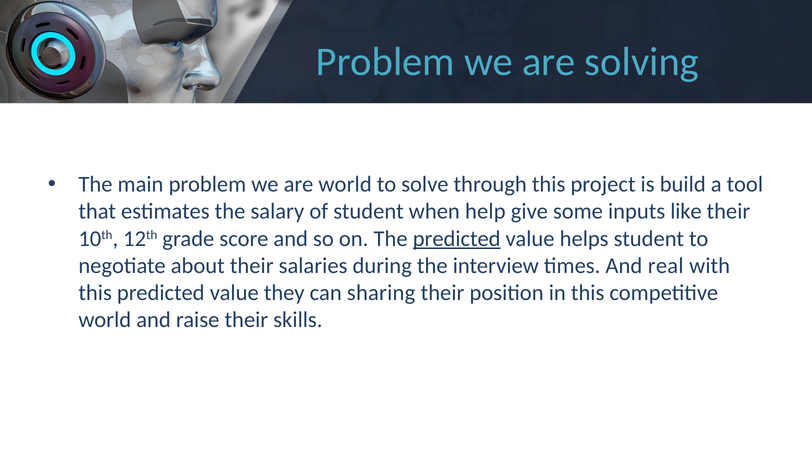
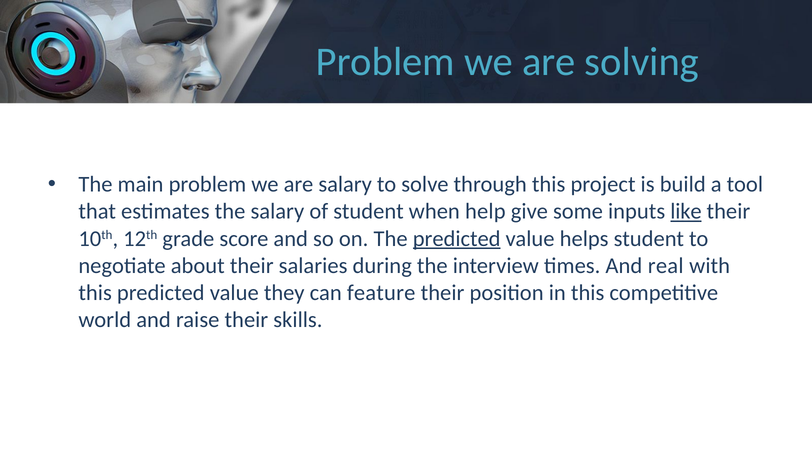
are world: world -> salary
like underline: none -> present
sharing: sharing -> feature
